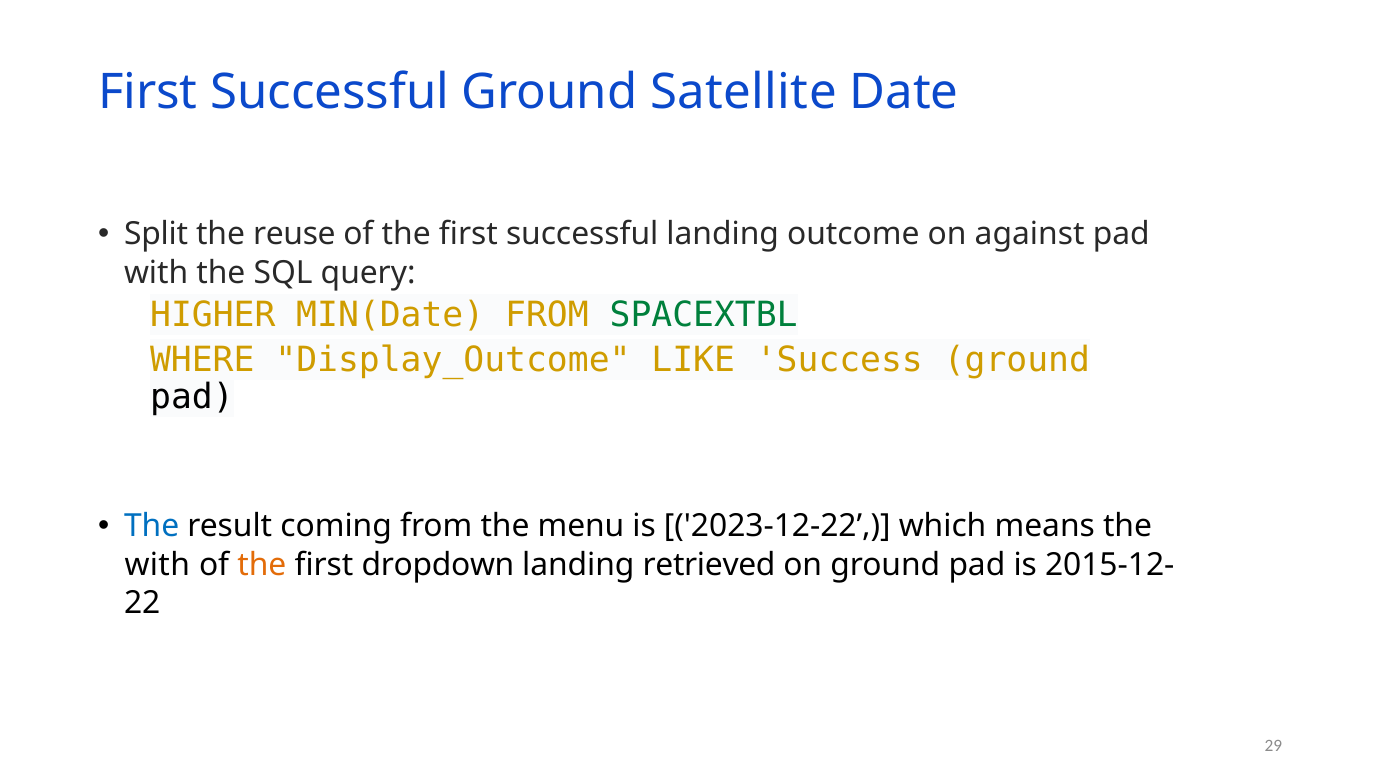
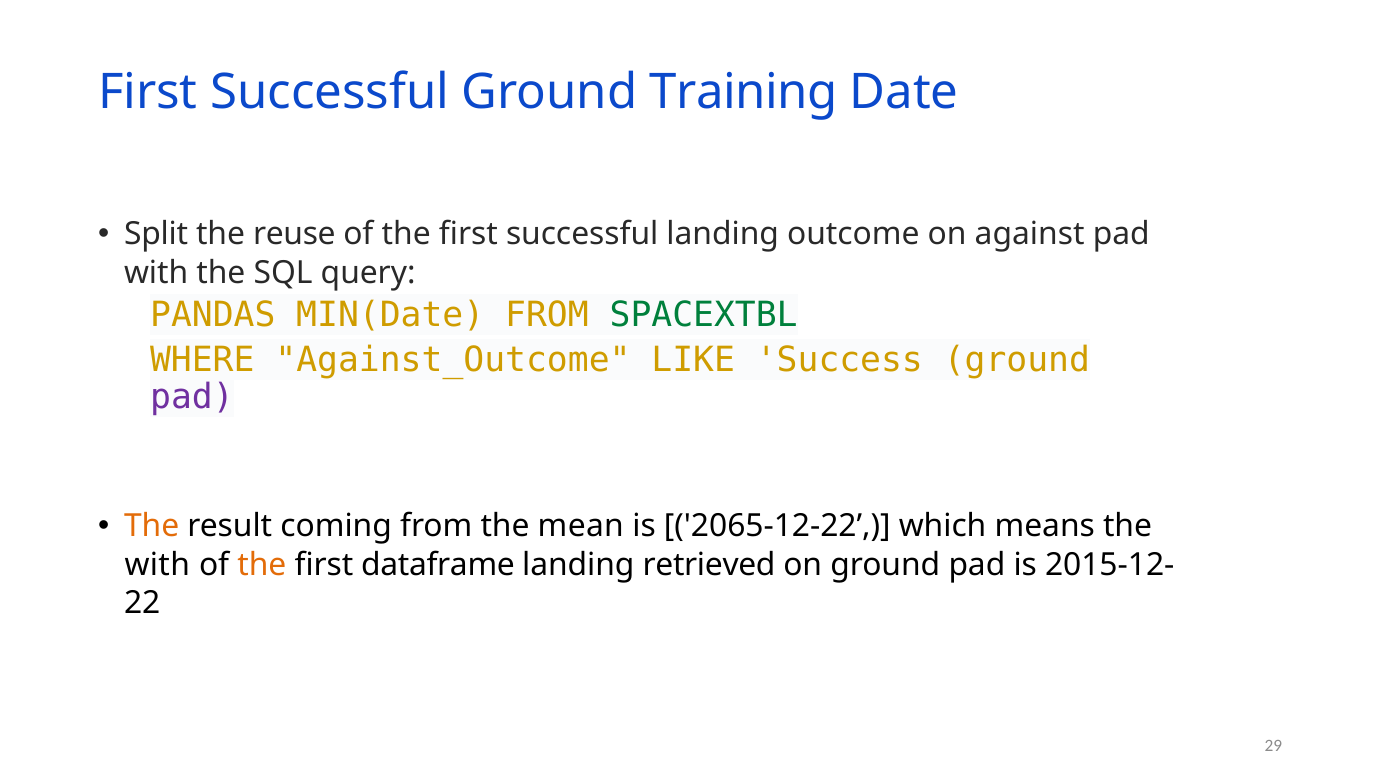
Satellite: Satellite -> Training
HIGHER: HIGHER -> PANDAS
Display_Outcome: Display_Outcome -> Against_Outcome
pad at (192, 397) colour: black -> purple
The at (152, 526) colour: blue -> orange
menu: menu -> mean
2023-12-22: 2023-12-22 -> 2065-12-22
dropdown: dropdown -> dataframe
